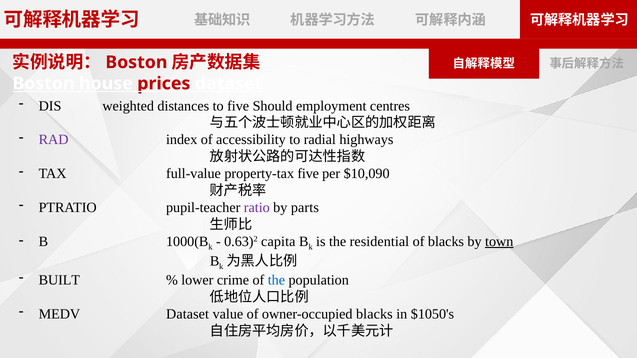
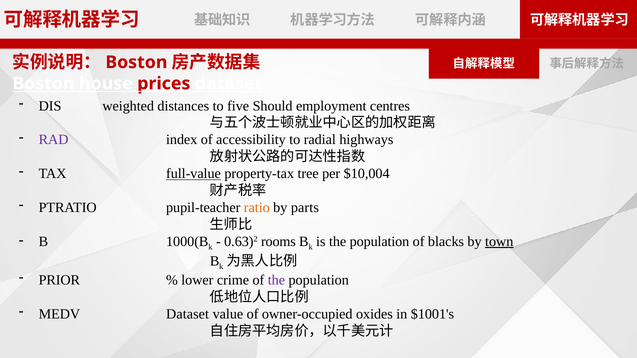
full-value underline: none -> present
property-tax five: five -> tree
$10,090: $10,090 -> $10,004
ratio colour: purple -> orange
capita: capita -> rooms
is the residential: residential -> population
BUILT: BUILT -> PRIOR
the at (276, 280) colour: blue -> purple
owner-occupied blacks: blacks -> oxides
$1050's: $1050's -> $1001's
